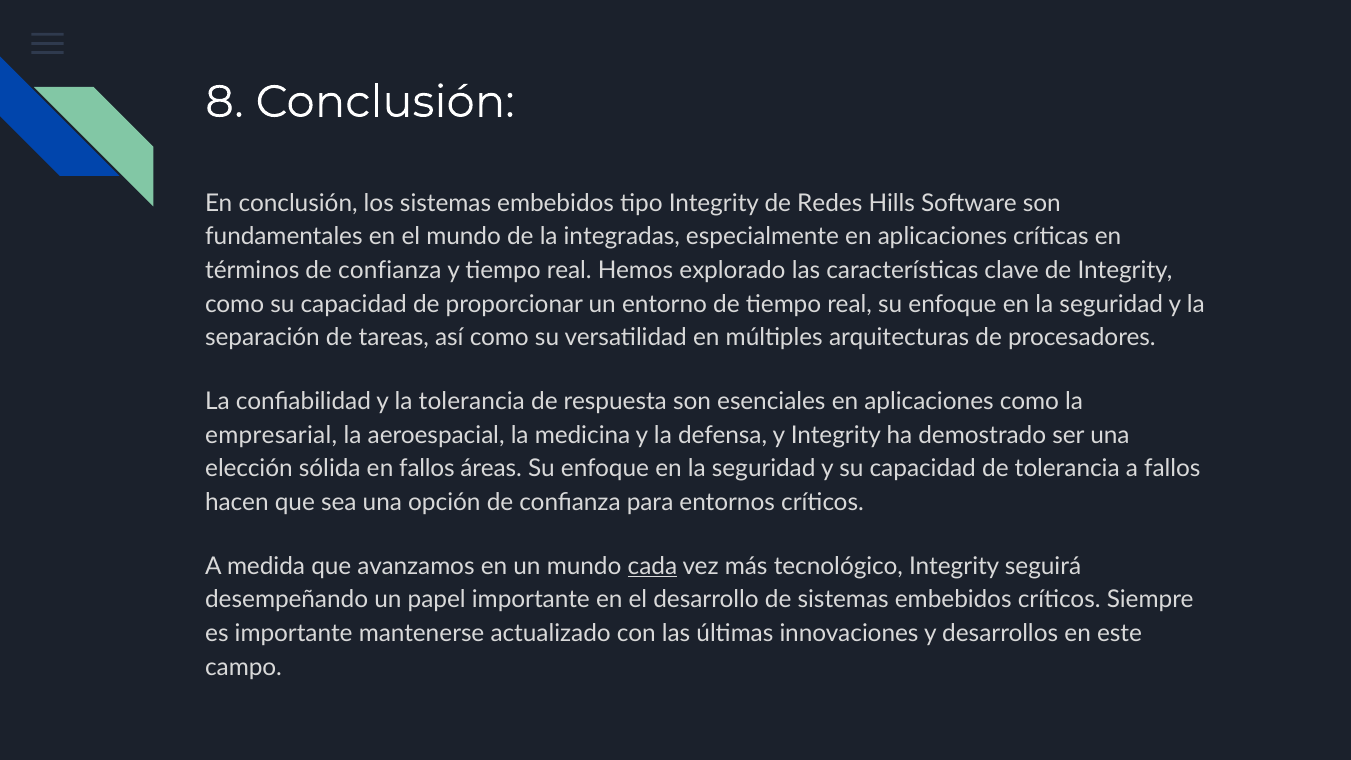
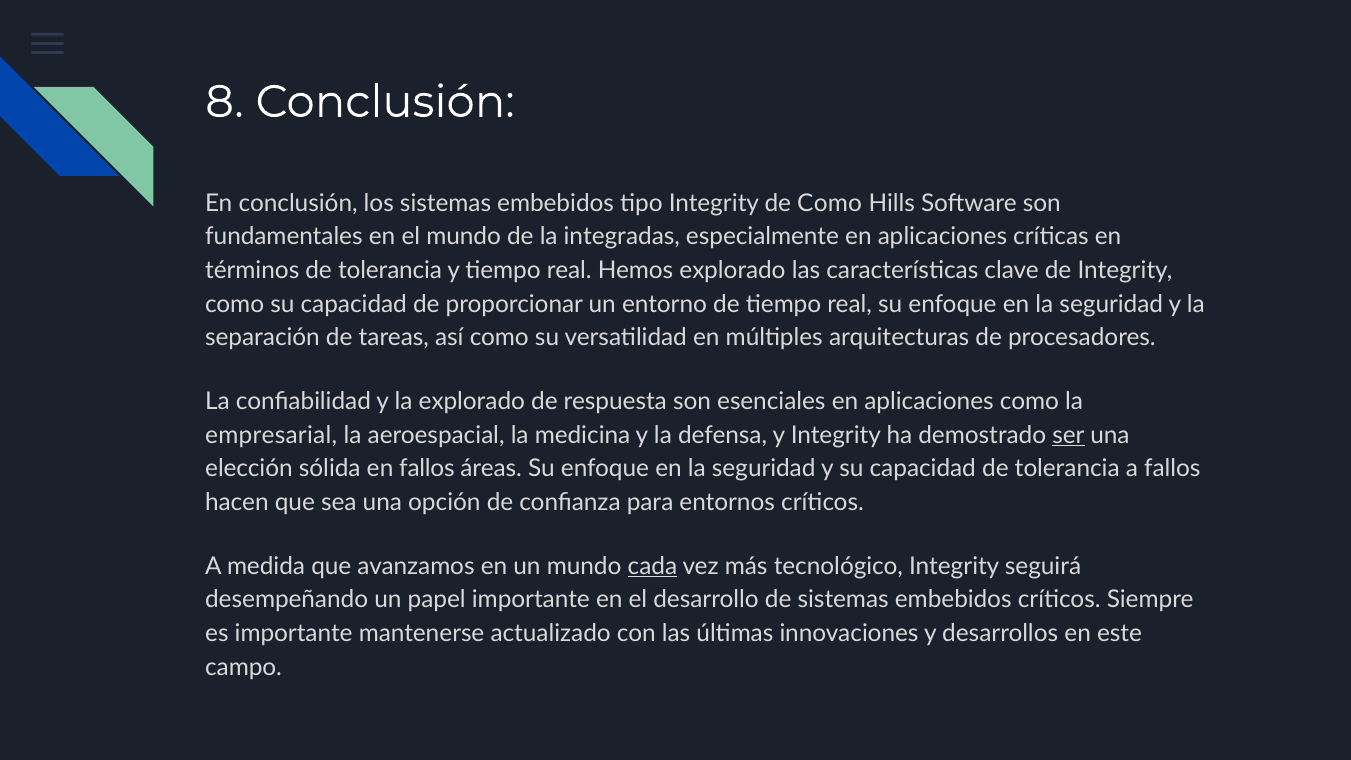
de Redes: Redes -> Como
términos de confianza: confianza -> tolerancia
la tolerancia: tolerancia -> explorado
ser underline: none -> present
